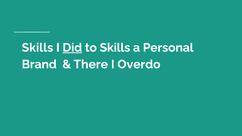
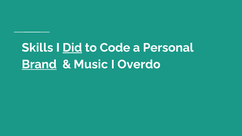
to Skills: Skills -> Code
Brand underline: none -> present
There: There -> Music
